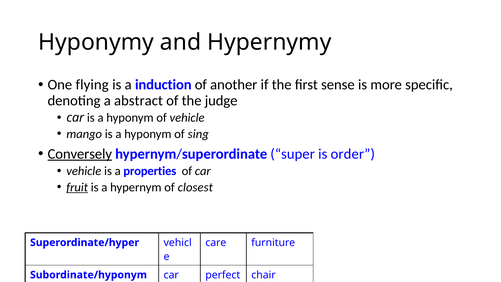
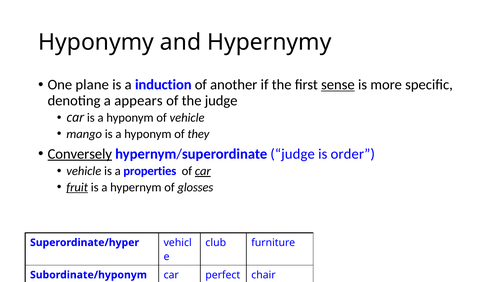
flying: flying -> plane
sense underline: none -> present
abstract: abstract -> appears
sing: sing -> they
hypernym/superordinate super: super -> judge
car at (203, 171) underline: none -> present
closest: closest -> glosses
care: care -> club
